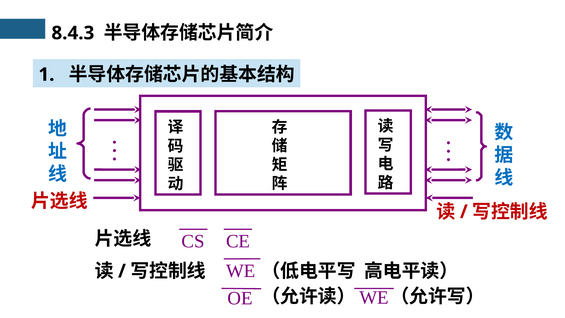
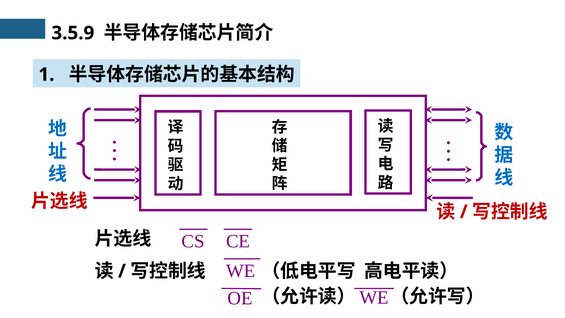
8.4.3: 8.4.3 -> 3.5.9
